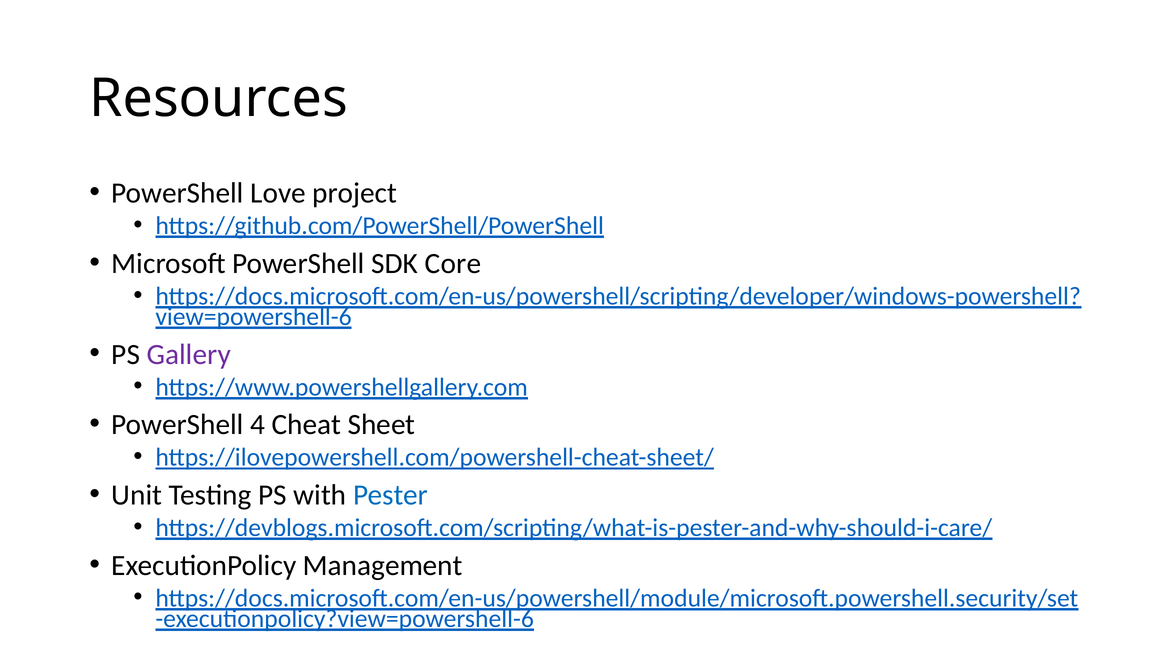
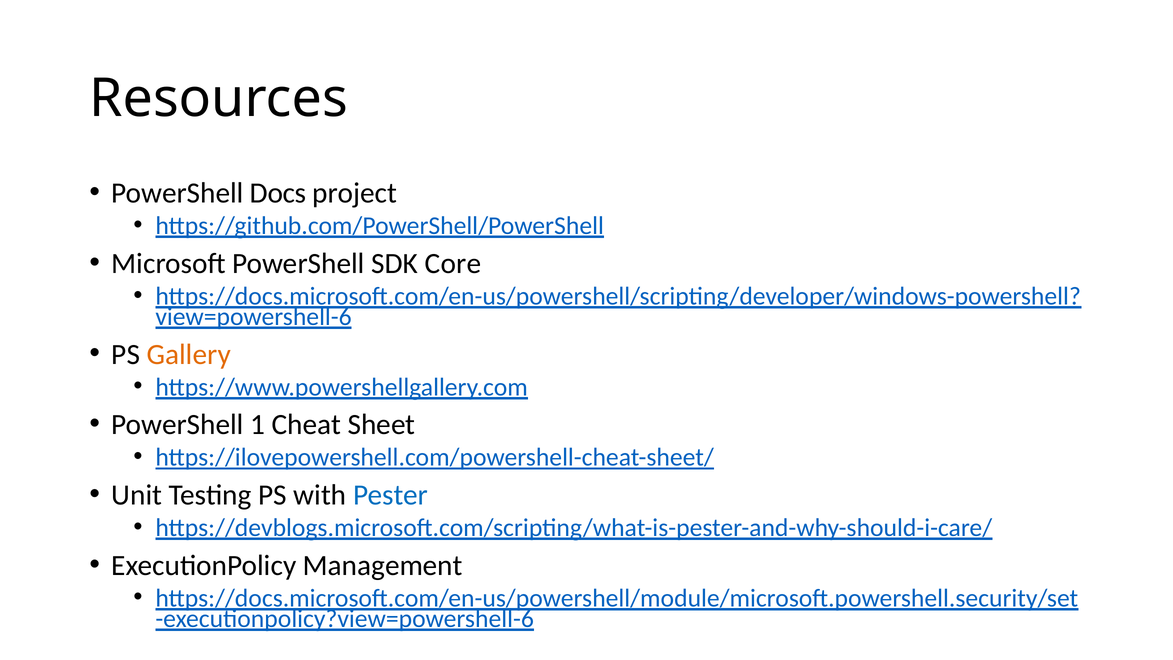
Love: Love -> Docs
Gallery colour: purple -> orange
4: 4 -> 1
